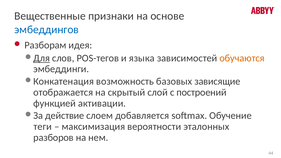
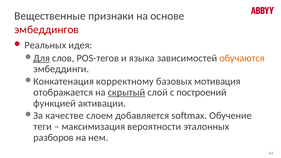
эмбеддингов colour: blue -> red
Разборам: Разборам -> Реальных
возможность: возможность -> корректному
зависящие: зависящие -> мотивация
скрытый underline: none -> present
действие: действие -> качестве
